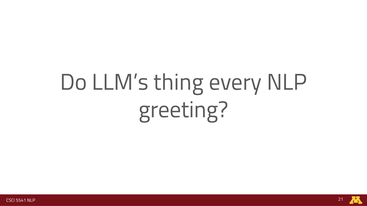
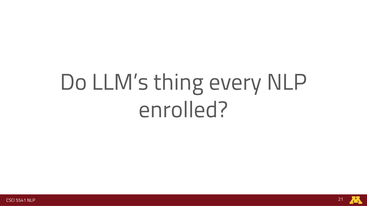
greeting: greeting -> enrolled
